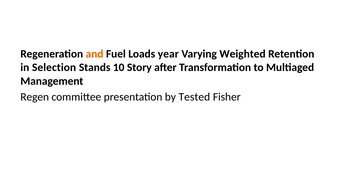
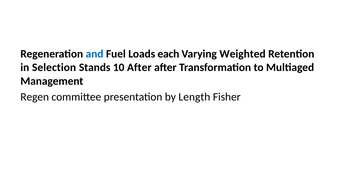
and colour: orange -> blue
year: year -> each
10 Story: Story -> After
Tested: Tested -> Length
